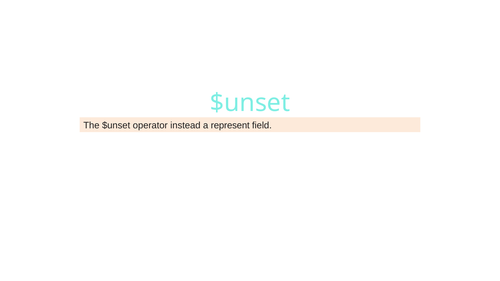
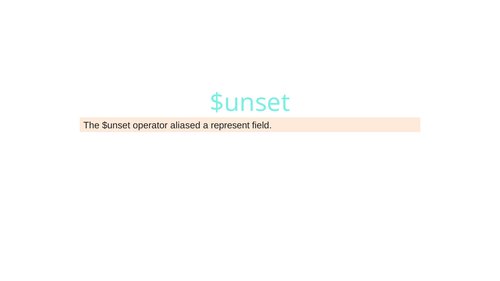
instead: instead -> aliased
